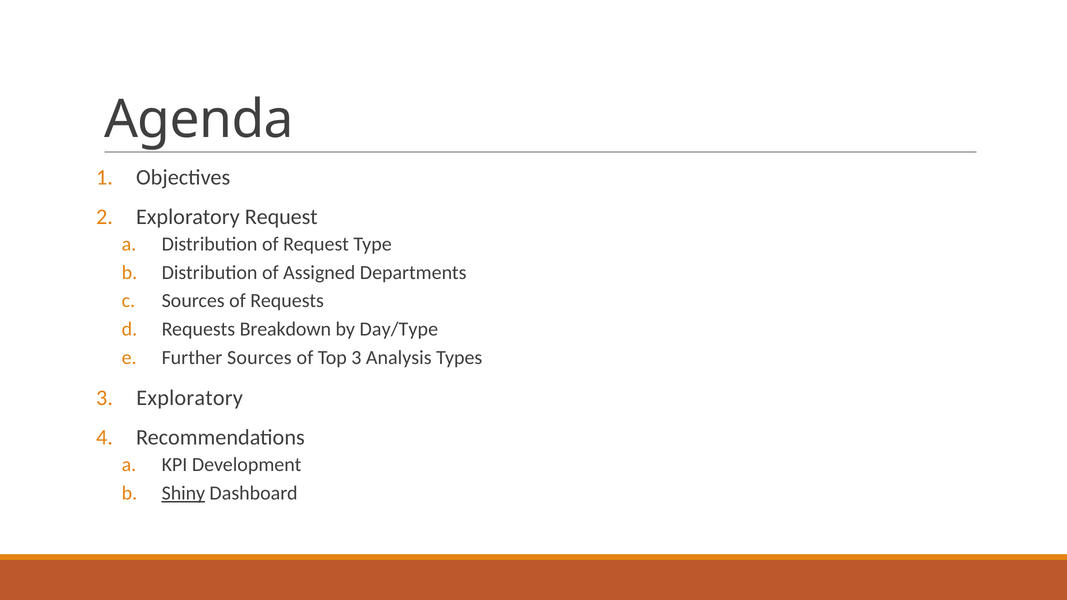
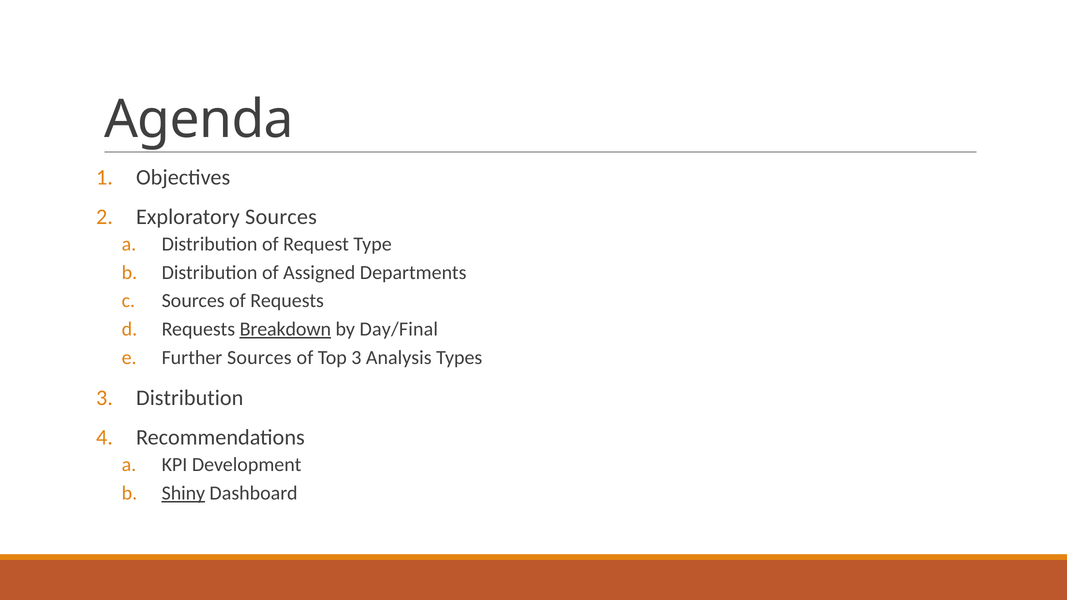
Exploratory Request: Request -> Sources
Breakdown underline: none -> present
Day/Type: Day/Type -> Day/Final
3 Exploratory: Exploratory -> Distribution
